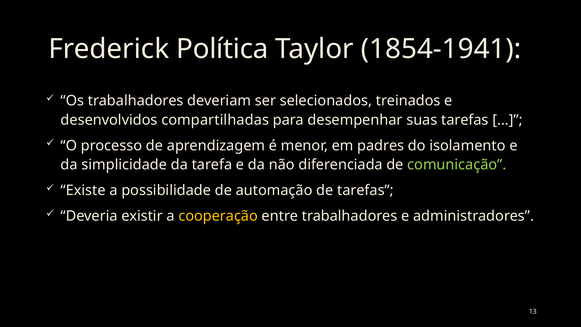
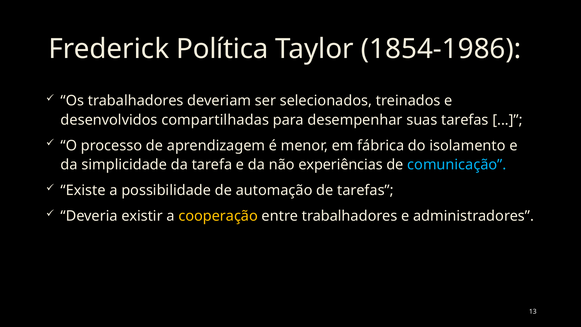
1854-1941: 1854-1941 -> 1854-1986
padres: padres -> fábrica
diferenciada: diferenciada -> experiências
comunicação colour: light green -> light blue
